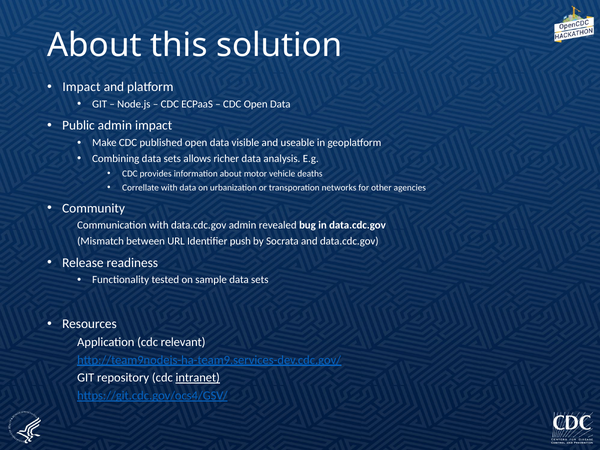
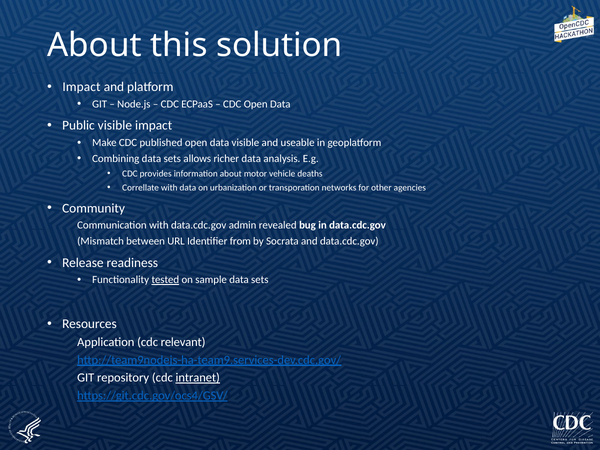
Public admin: admin -> visible
push: push -> from
tested underline: none -> present
